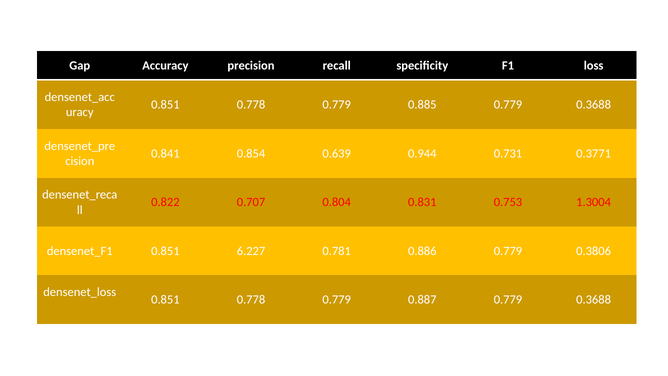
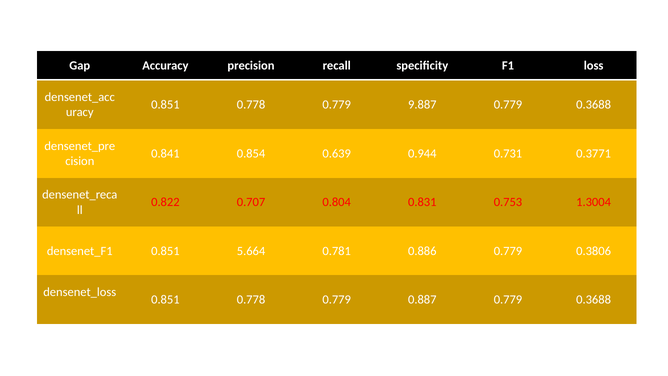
0.885: 0.885 -> 9.887
6.227: 6.227 -> 5.664
